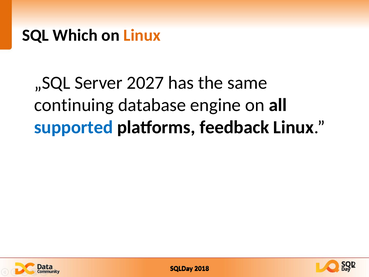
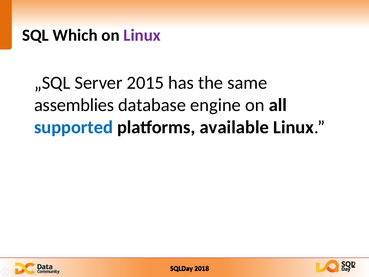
Linux at (142, 35) colour: orange -> purple
2027: 2027 -> 2015
continuing: continuing -> assemblies
feedback: feedback -> available
